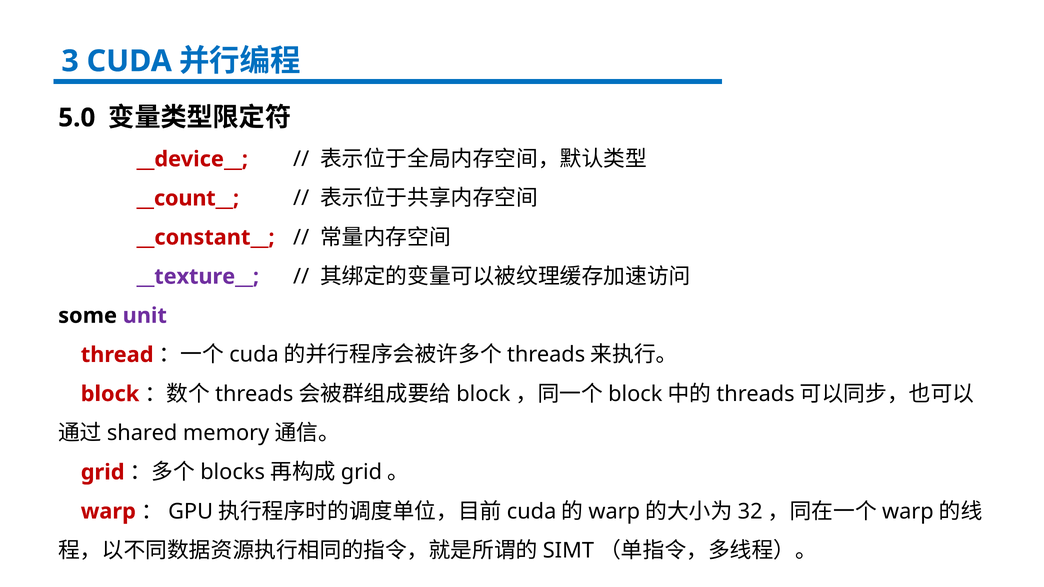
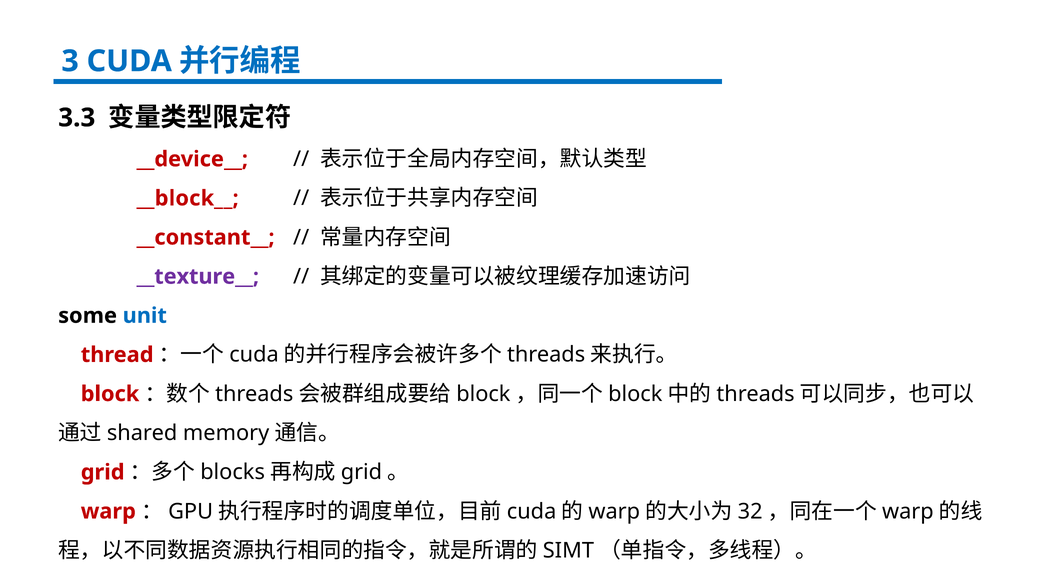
5.0: 5.0 -> 3.3
__count__: __count__ -> __block__
unit colour: purple -> blue
